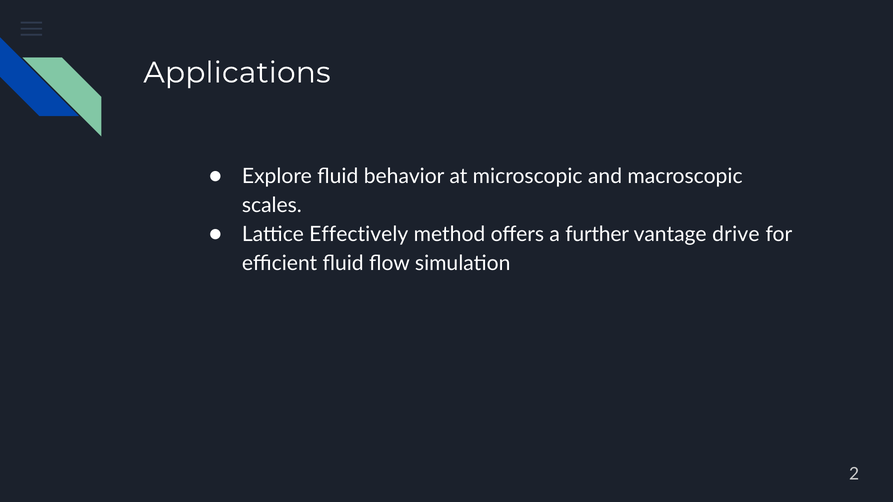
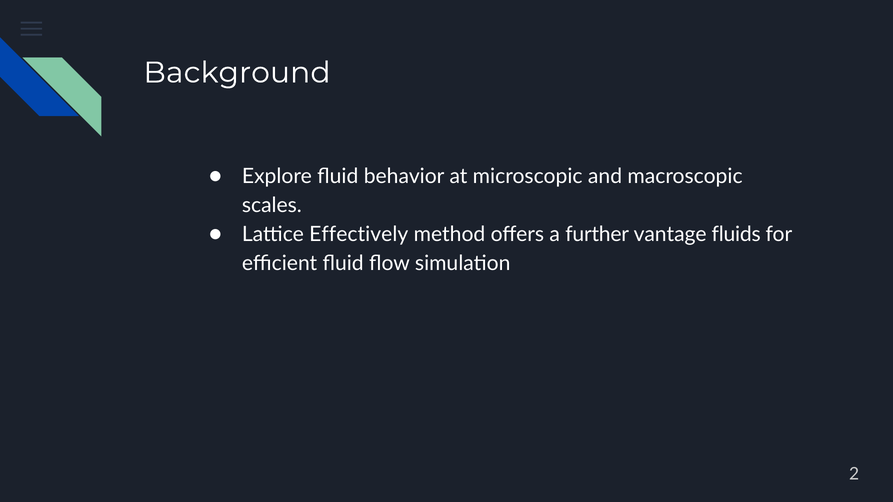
Applications: Applications -> Background
drive: drive -> fluids
